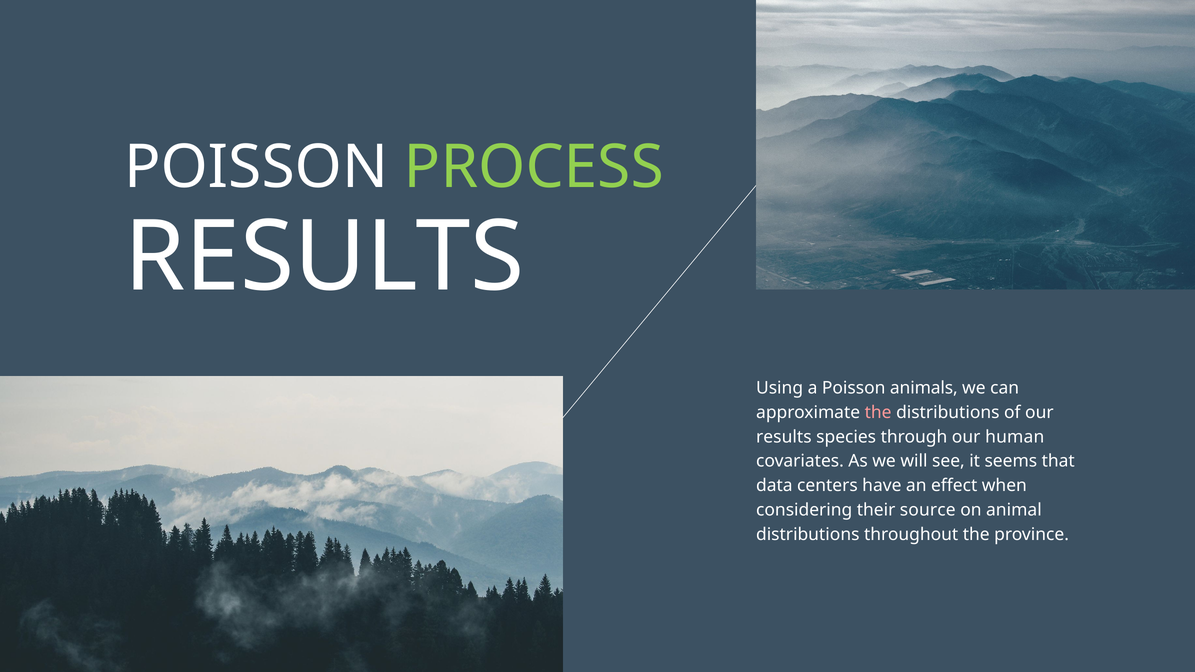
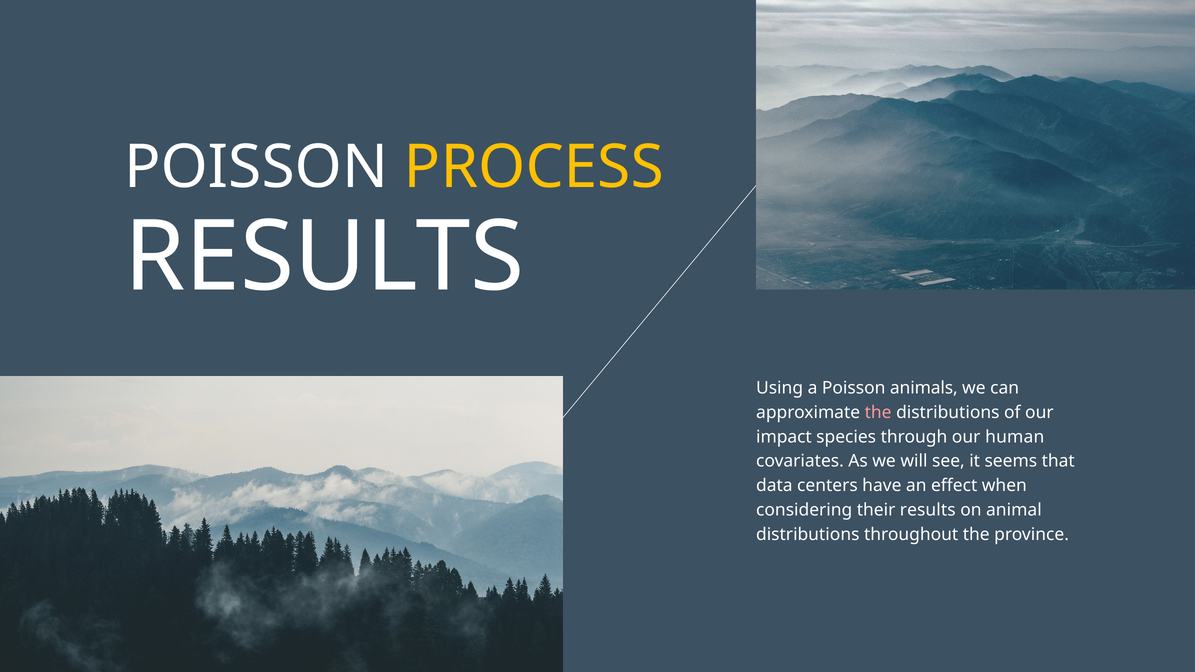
PROCESS colour: light green -> yellow
results at (784, 437): results -> impact
their source: source -> results
